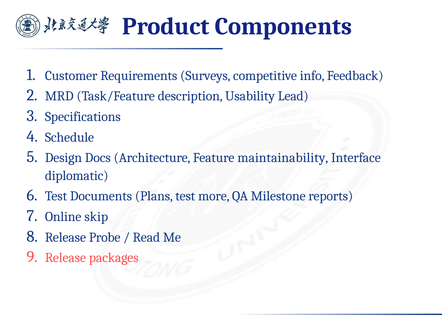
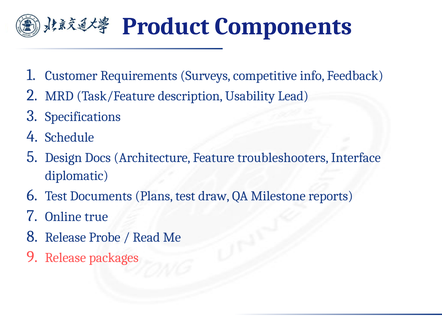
maintainability: maintainability -> troubleshooters
more: more -> draw
skip: skip -> true
